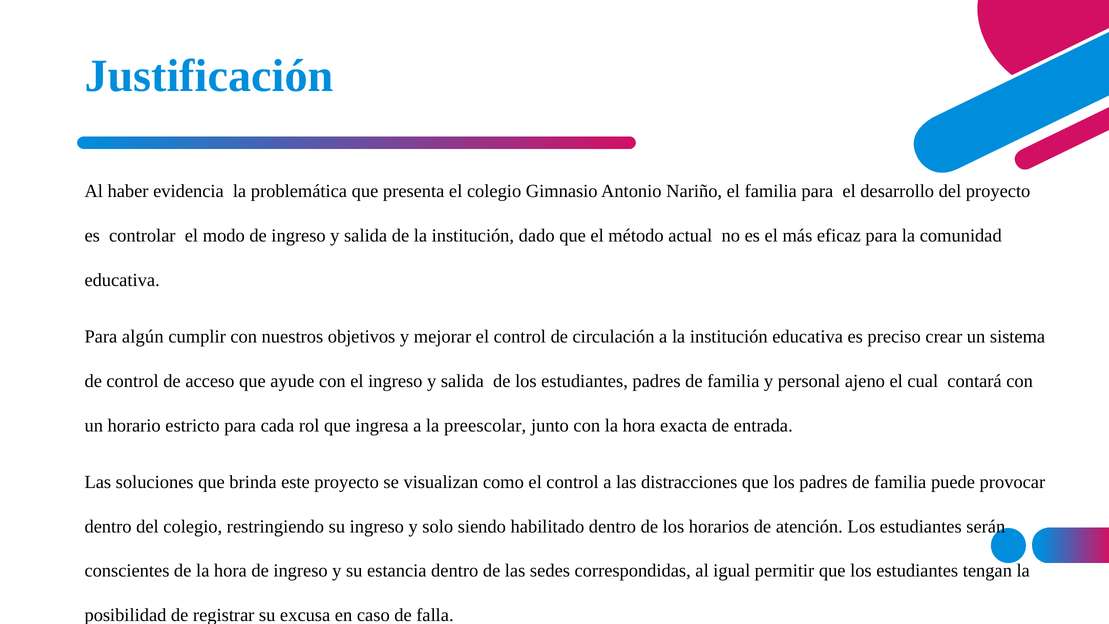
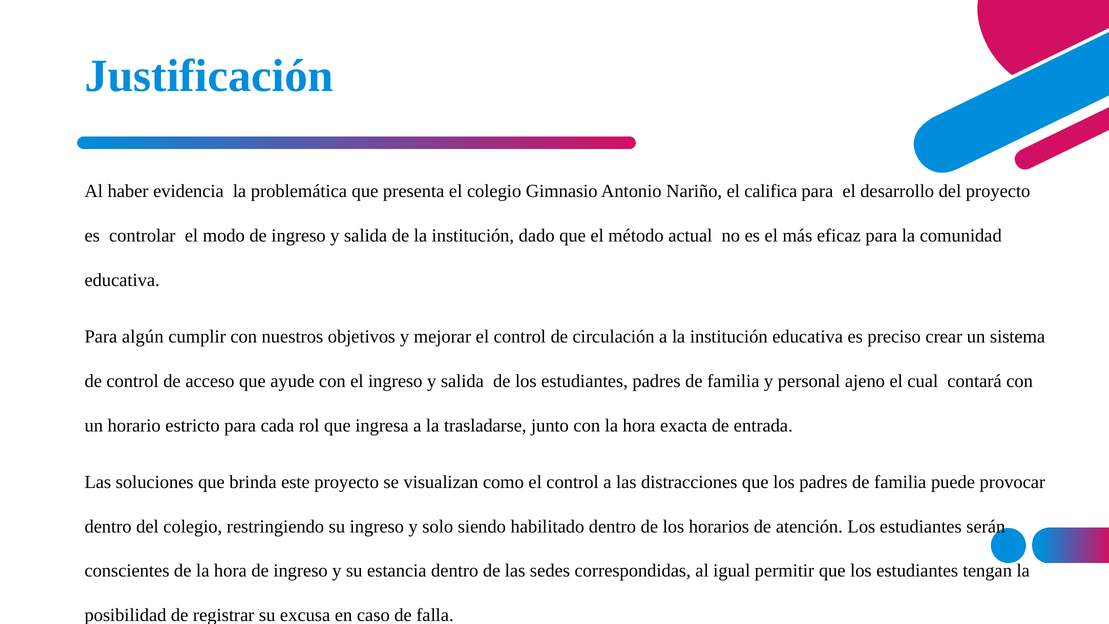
el familia: familia -> califica
preescolar: preescolar -> trasladarse
